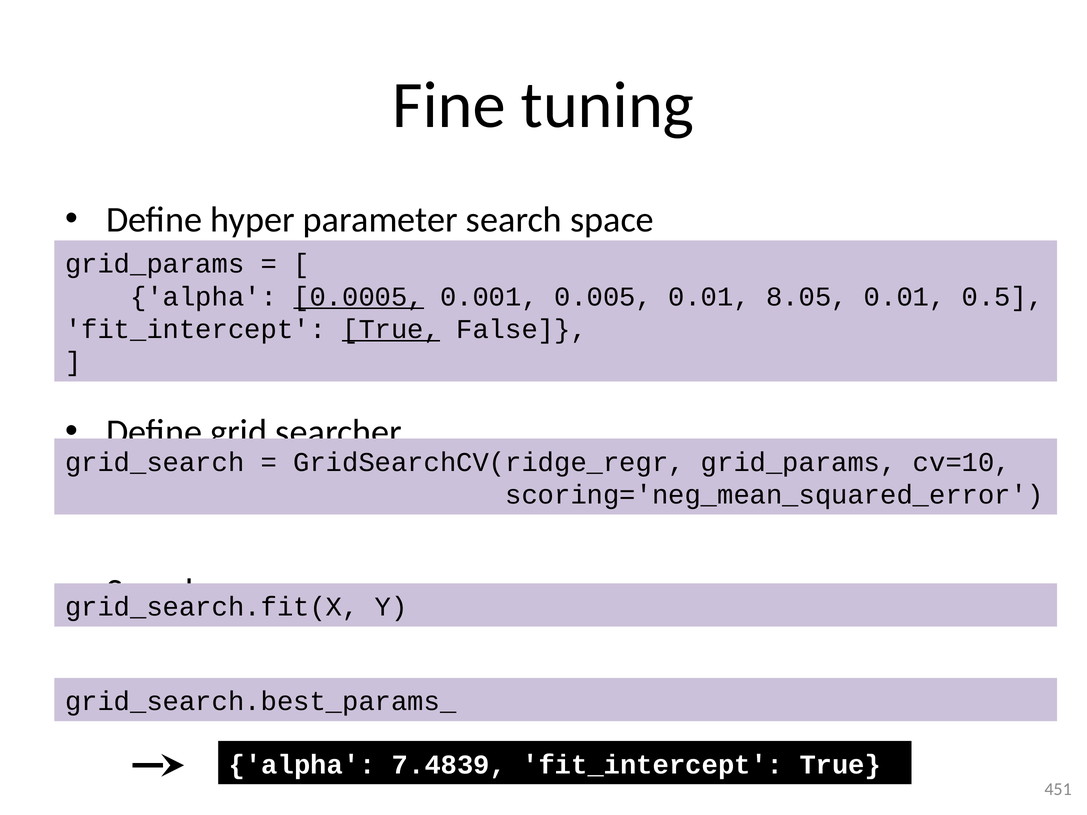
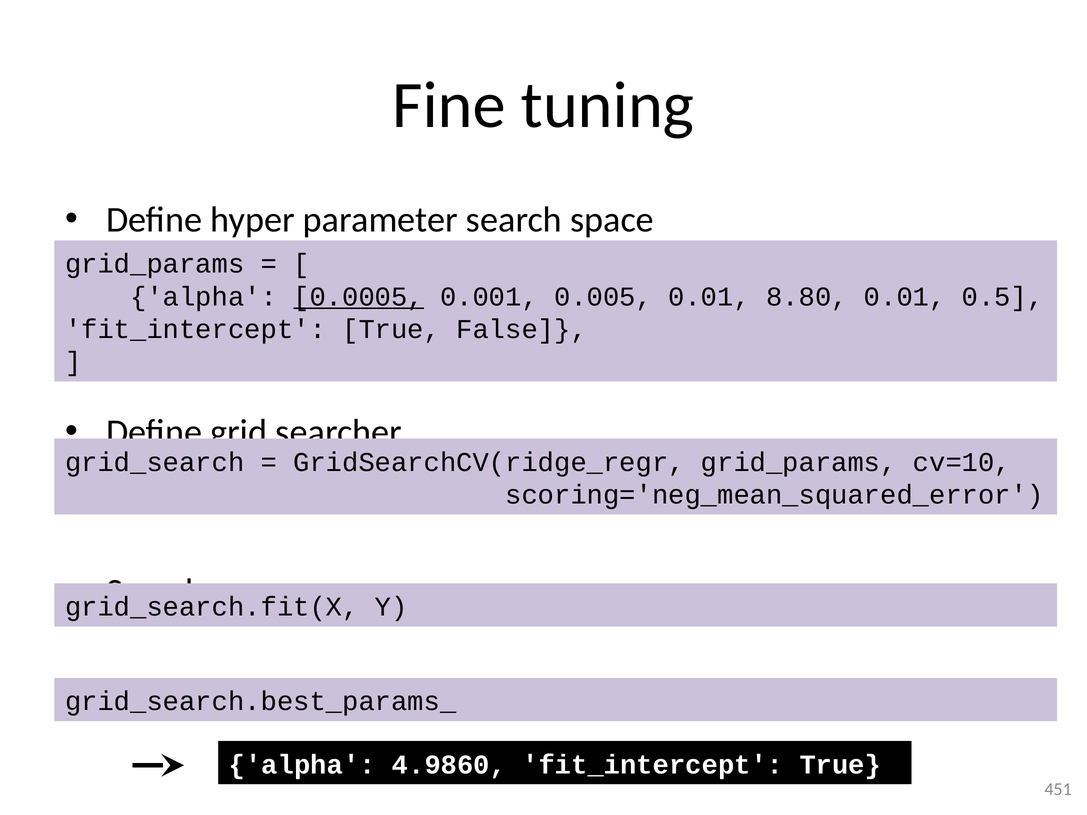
8.05: 8.05 -> 8.80
True at (391, 329) underline: present -> none
7.4839: 7.4839 -> 4.9860
